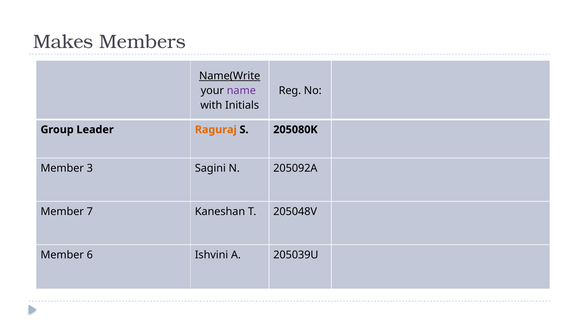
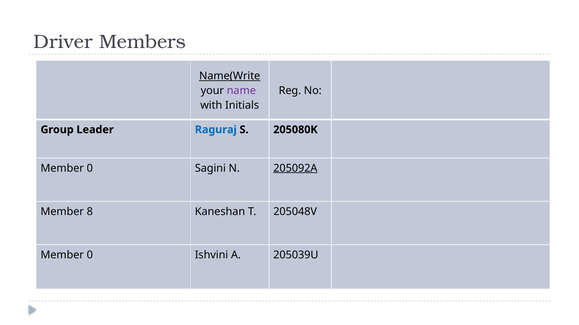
Makes: Makes -> Driver
Raguraj colour: orange -> blue
3 at (90, 169): 3 -> 0
205092A underline: none -> present
7: 7 -> 8
6 at (90, 255): 6 -> 0
